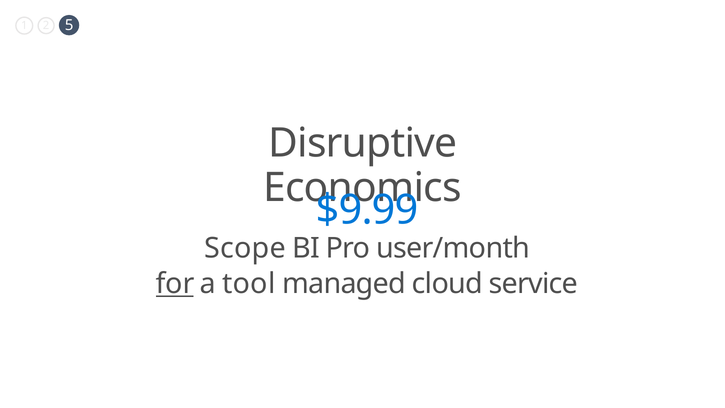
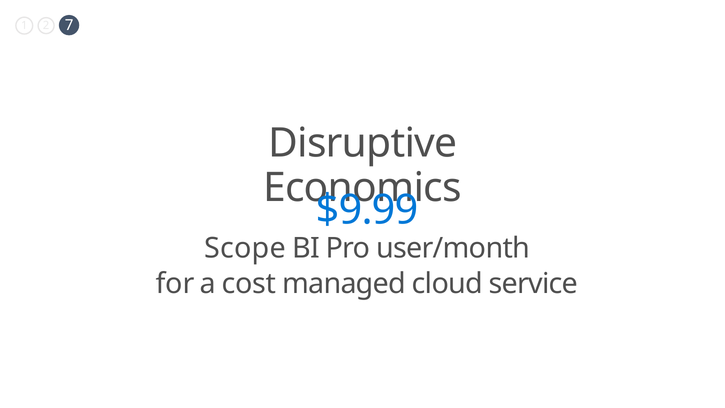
5: 5 -> 7
for underline: present -> none
tool: tool -> cost
